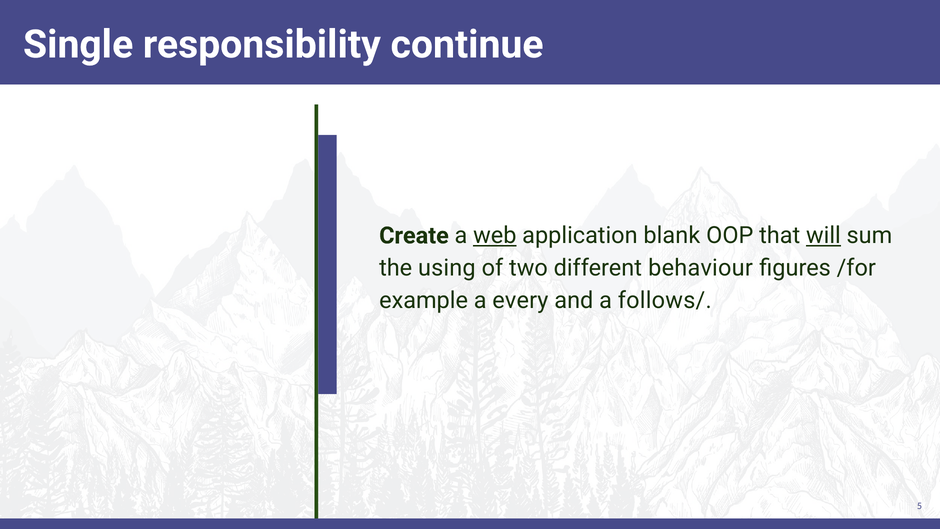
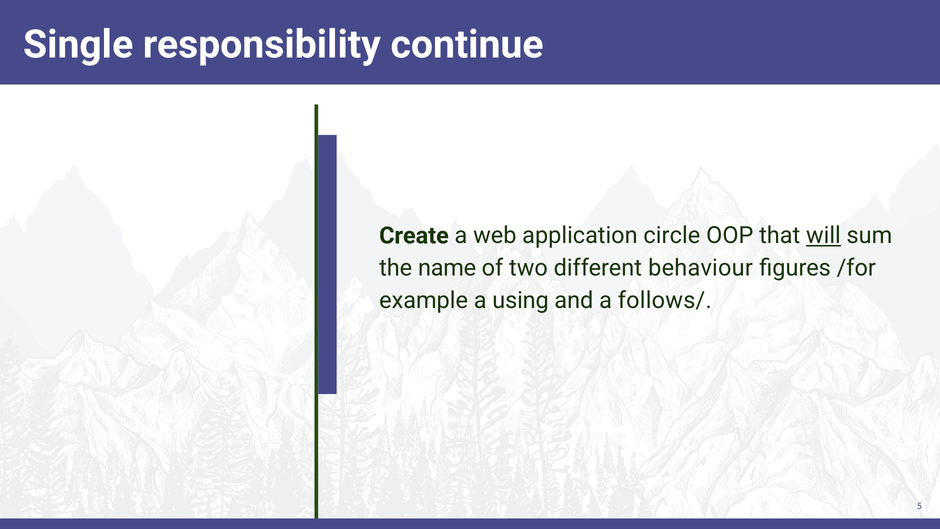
web underline: present -> none
blank: blank -> circle
using: using -> name
every: every -> using
